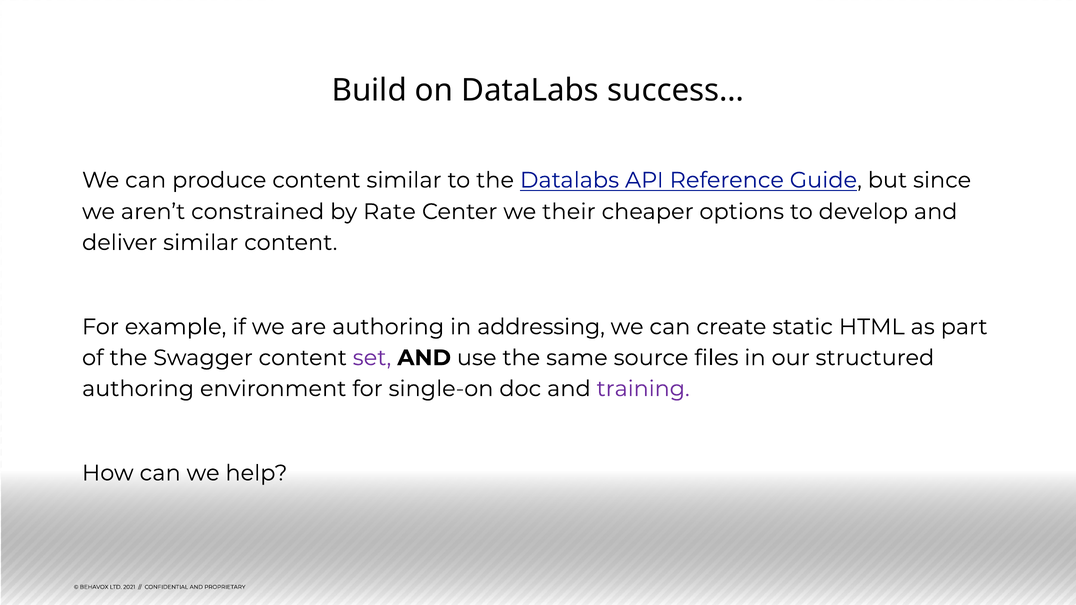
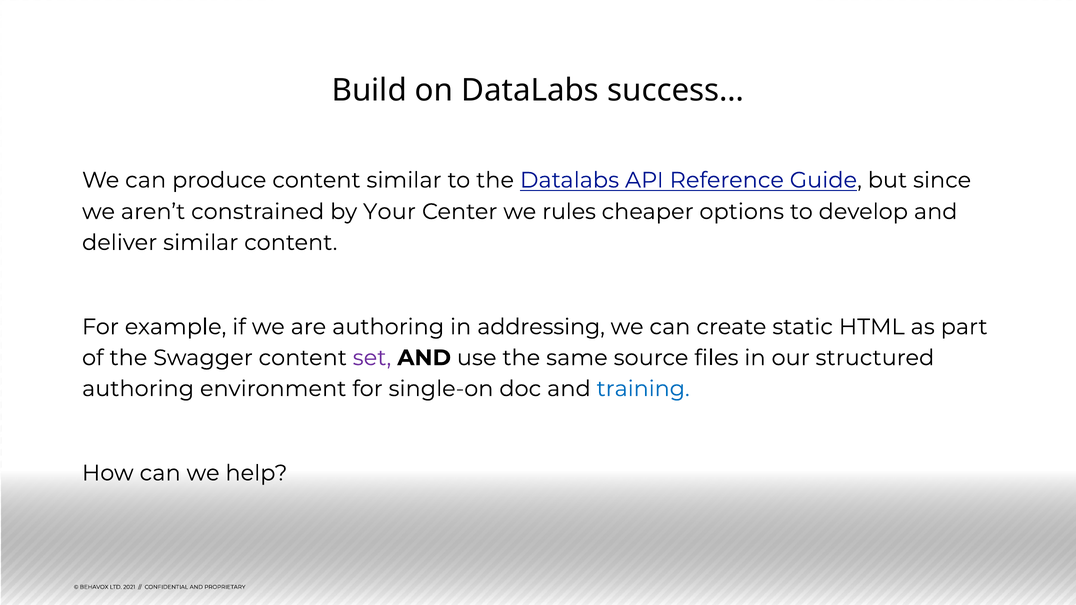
Rate: Rate -> Your
their: their -> rules
training colour: purple -> blue
